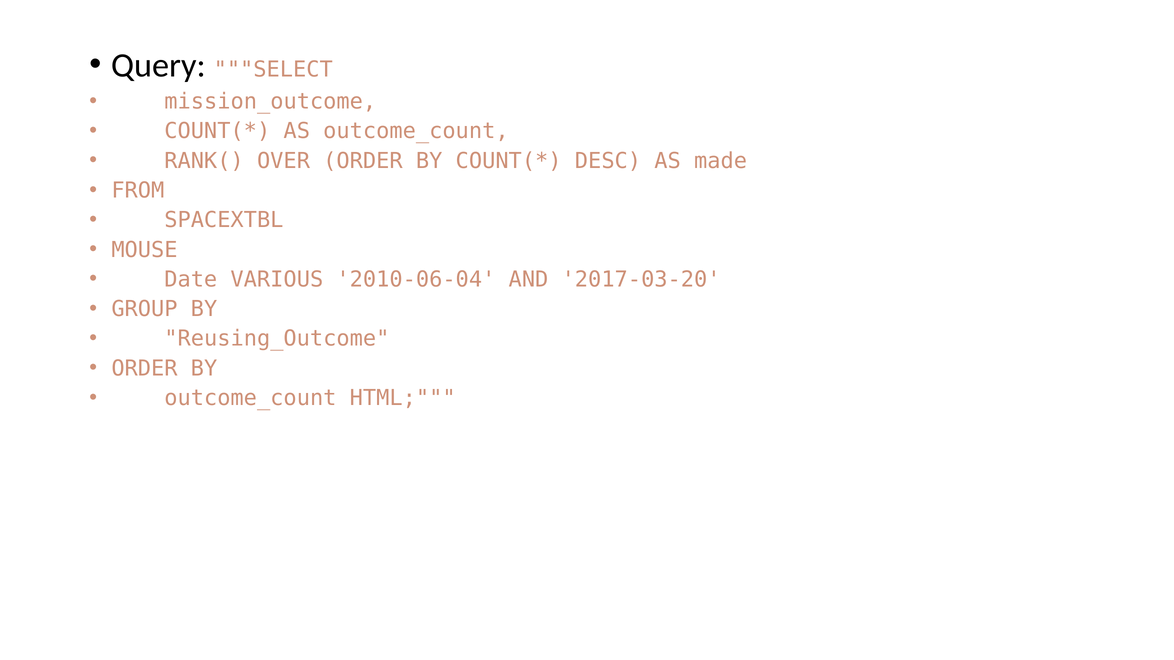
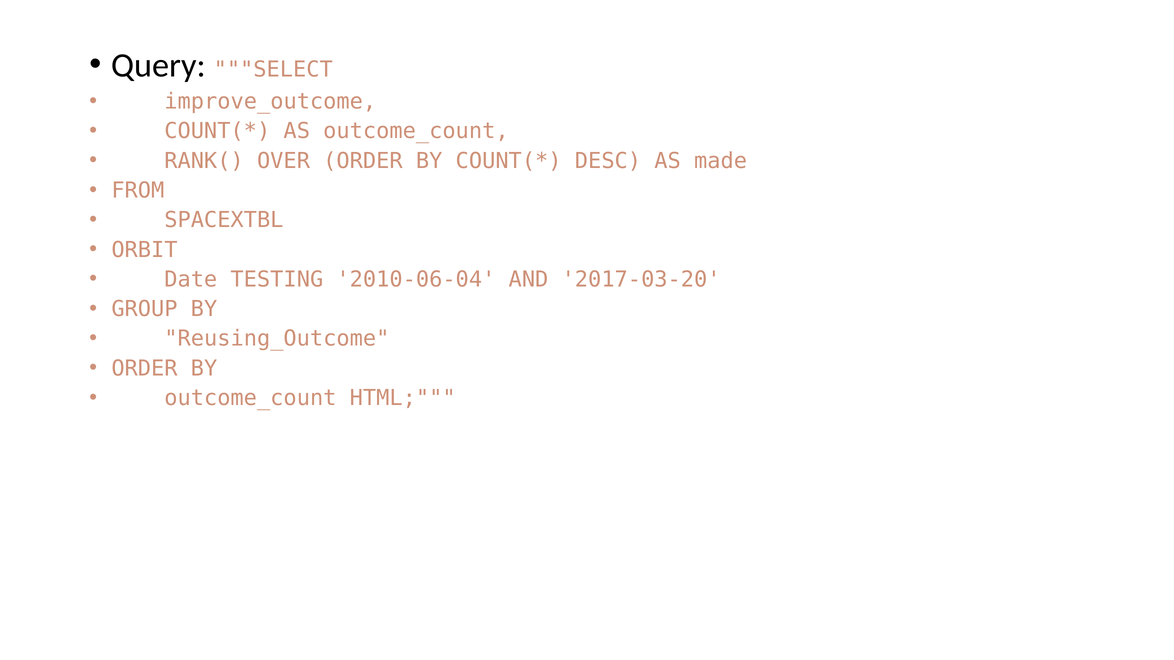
mission_outcome: mission_outcome -> improve_outcome
MOUSE: MOUSE -> ORBIT
VARIOUS: VARIOUS -> TESTING
